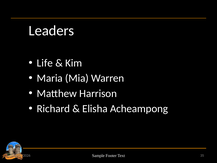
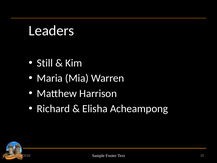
Life: Life -> Still
